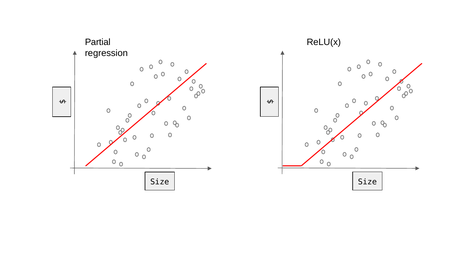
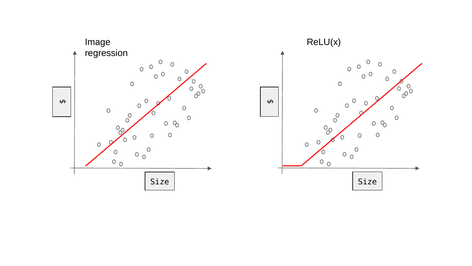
Partial: Partial -> Image
